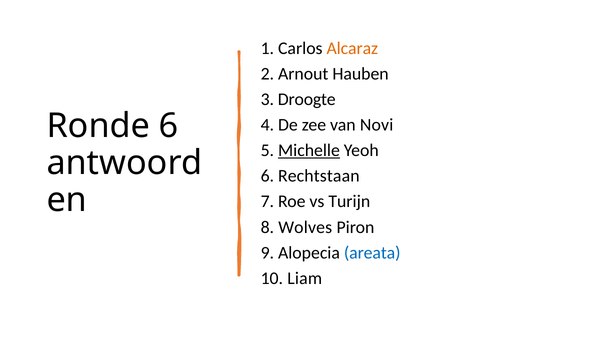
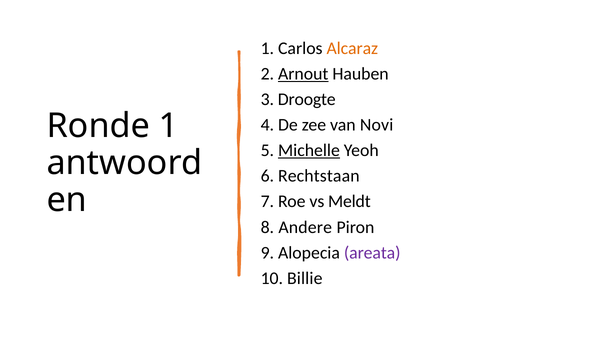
Arnout underline: none -> present
Ronde 6: 6 -> 1
Turijn: Turijn -> Meldt
Wolves: Wolves -> Andere
areata colour: blue -> purple
Liam: Liam -> Billie
